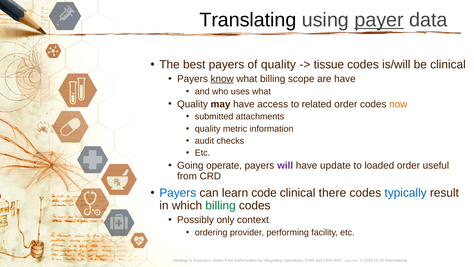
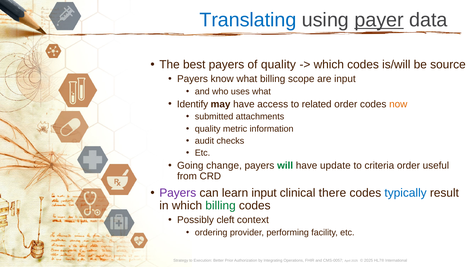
Translating colour: black -> blue
tissue at (329, 65): tissue -> which
be clinical: clinical -> source
know underline: present -> none
are have: have -> input
Quality at (192, 104): Quality -> Identify
operate: operate -> change
will colour: purple -> green
loaded: loaded -> criteria
Payers at (178, 193) colour: blue -> purple
learn code: code -> input
only: only -> cleft
